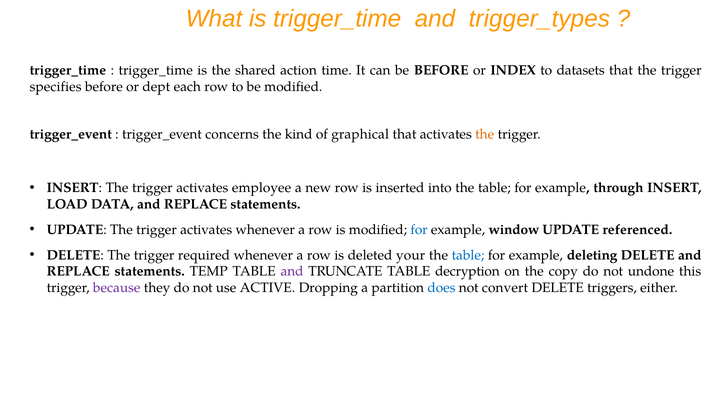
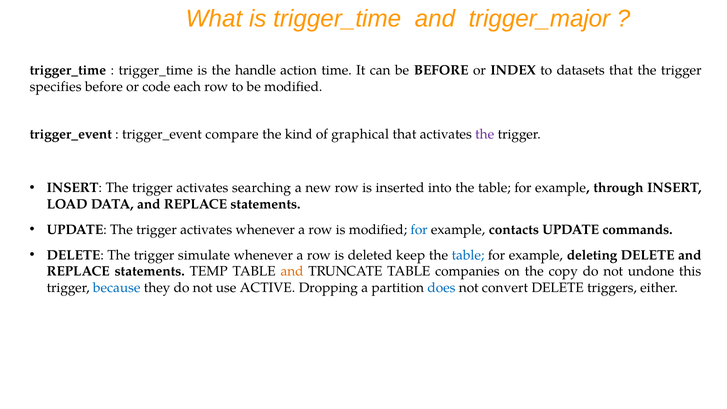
trigger_types: trigger_types -> trigger_major
shared: shared -> handle
dept: dept -> code
concerns: concerns -> compare
the at (485, 134) colour: orange -> purple
employee: employee -> searching
window: window -> contacts
referenced: referenced -> commands
required: required -> simulate
your: your -> keep
and at (292, 271) colour: purple -> orange
decryption: decryption -> companies
because colour: purple -> blue
